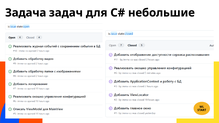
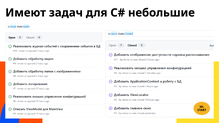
Задача: Задача -> Имеют
